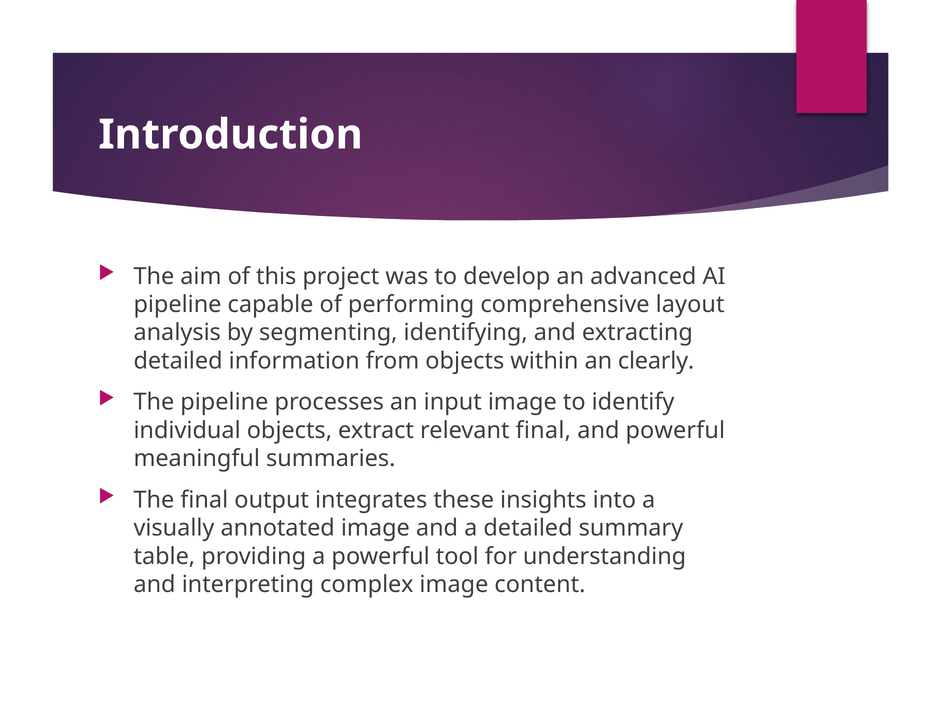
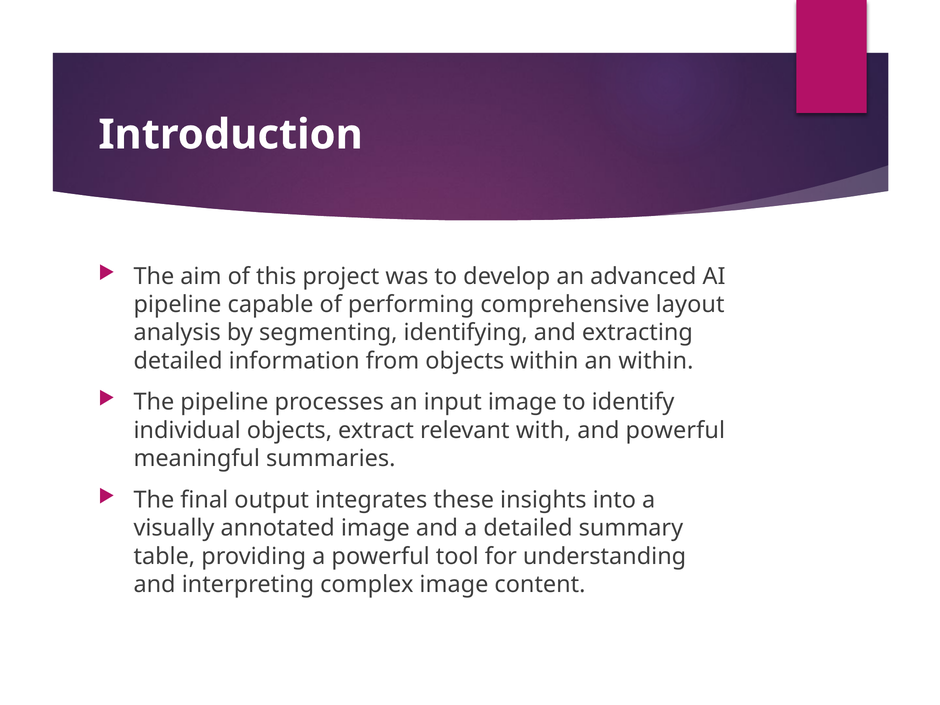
an clearly: clearly -> within
relevant final: final -> with
